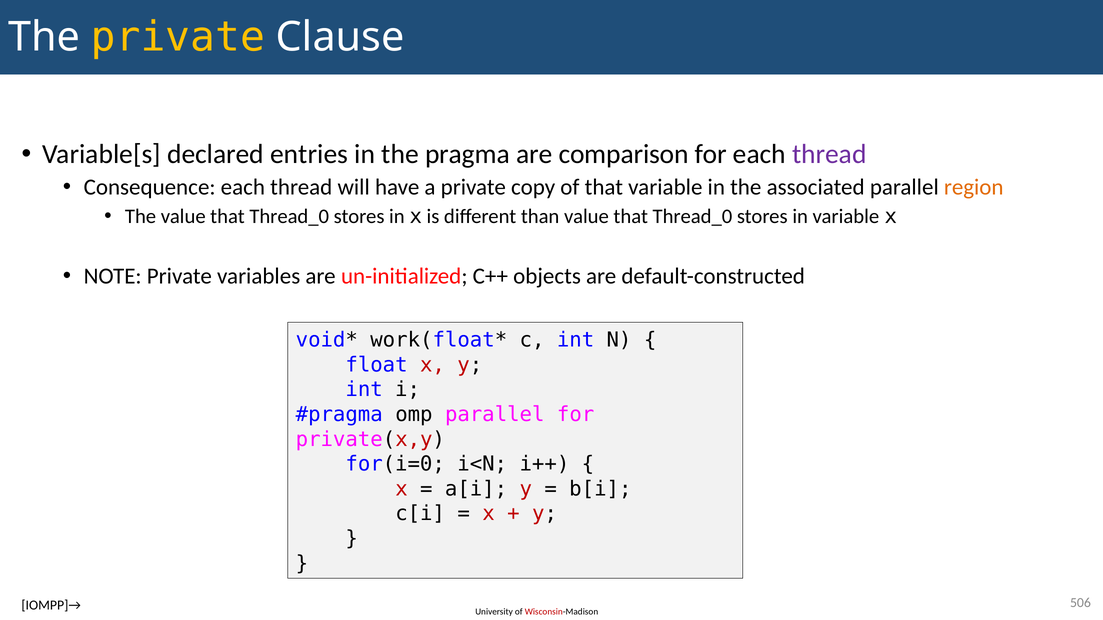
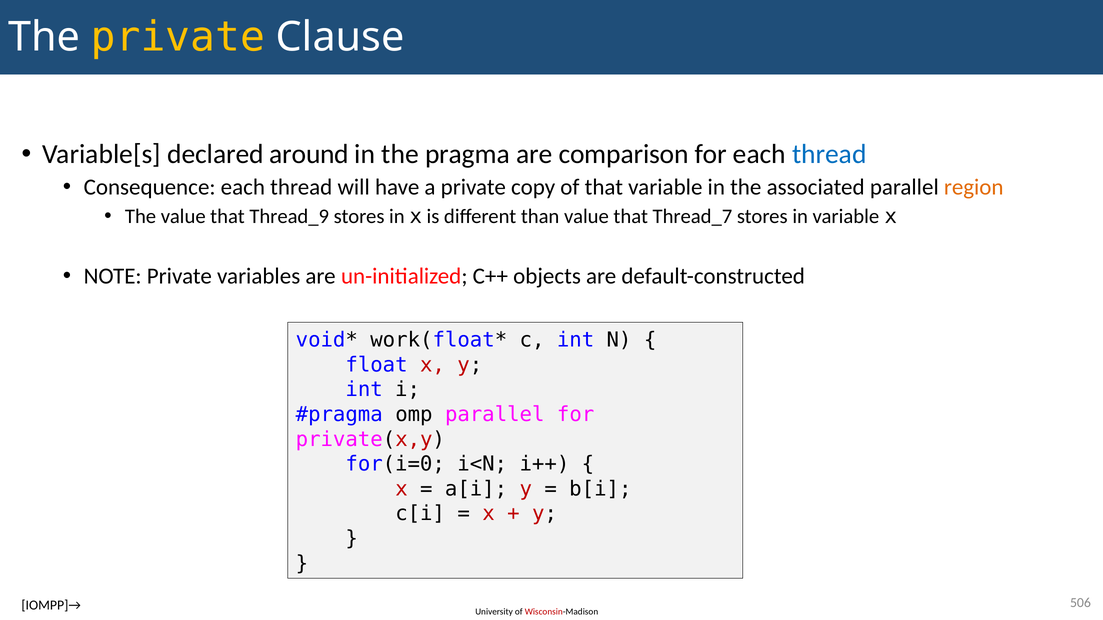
entries: entries -> around
thread at (829, 154) colour: purple -> blue
The value that Thread_0: Thread_0 -> Thread_9
than value that Thread_0: Thread_0 -> Thread_7
